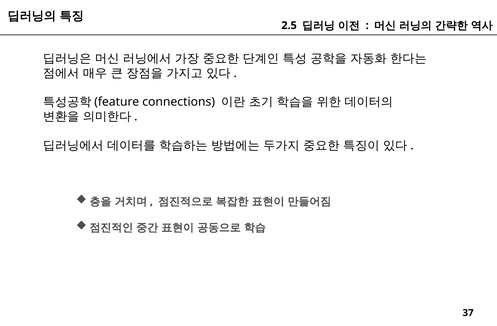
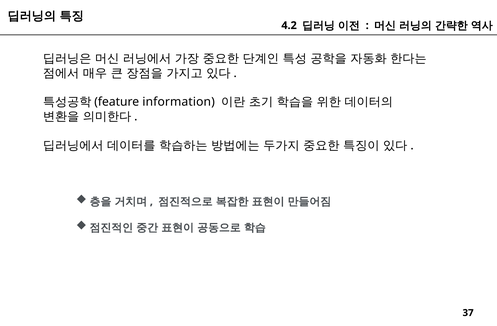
2.5: 2.5 -> 4.2
connections: connections -> information
